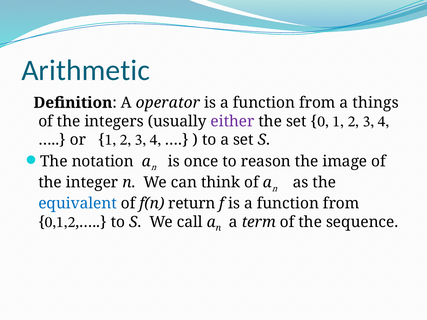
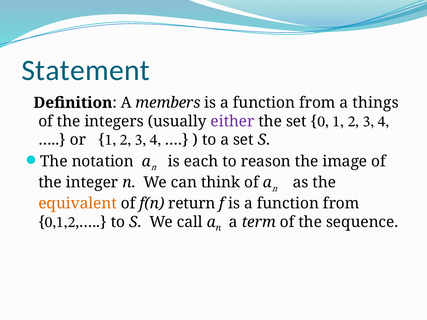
Arithmetic: Arithmetic -> Statement
operator: operator -> members
once: once -> each
equivalent colour: blue -> orange
